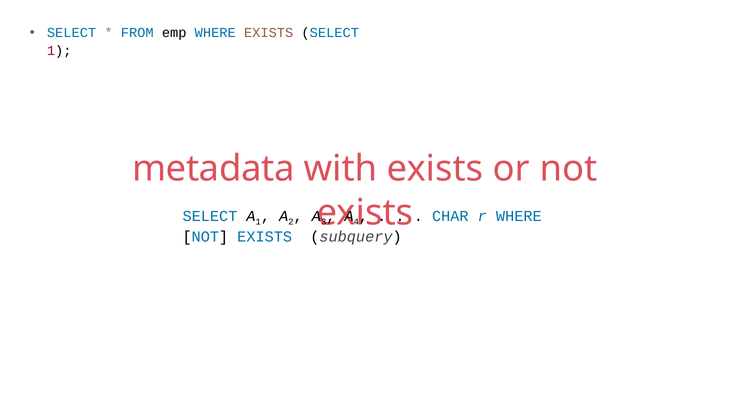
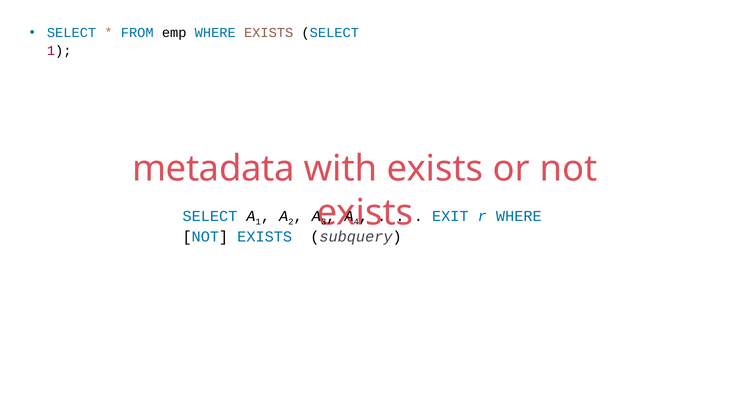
CHAR: CHAR -> EXIT
